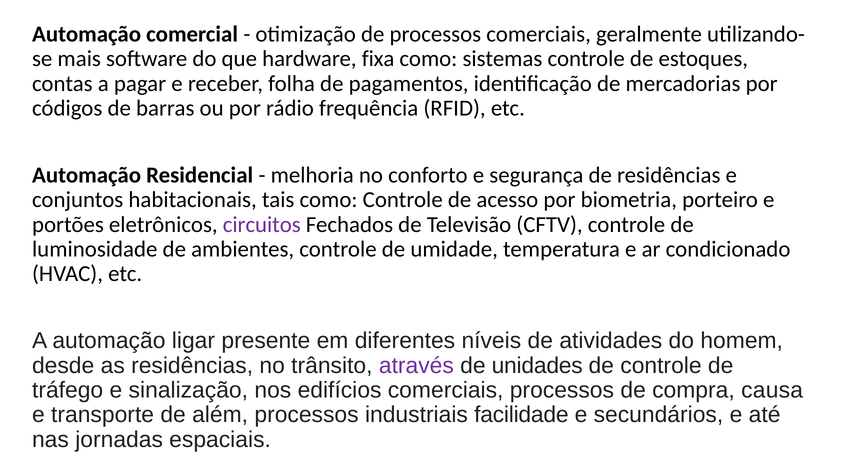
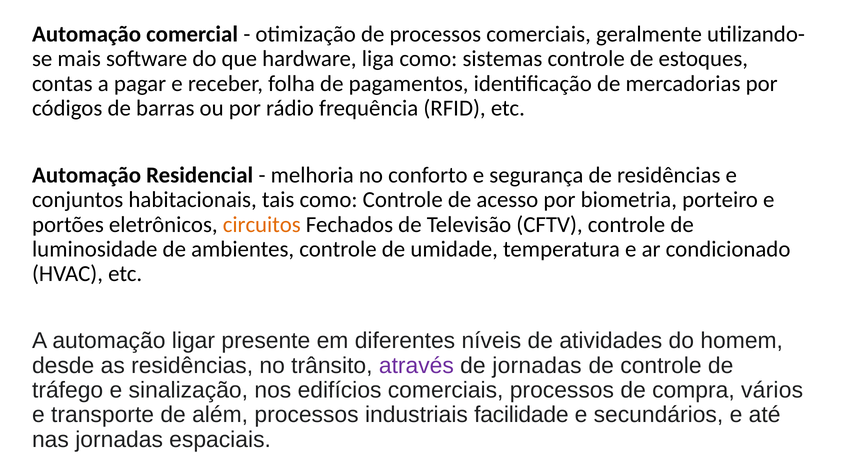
fixa: fixa -> liga
circuitos colour: purple -> orange
de unidades: unidades -> jornadas
causa: causa -> vários
